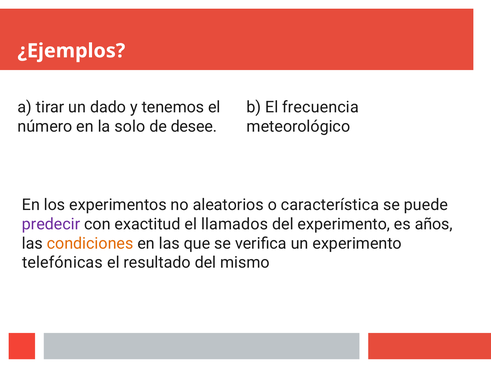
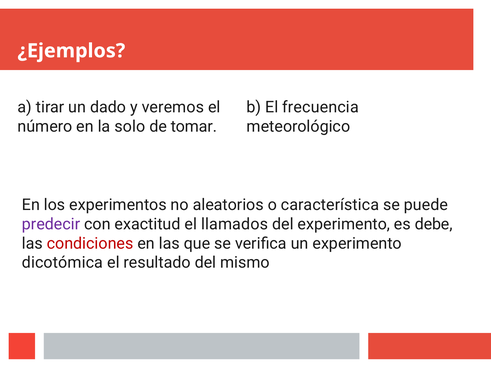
tenemos: tenemos -> veremos
desee: desee -> tomar
años: años -> debe
condiciones colour: orange -> red
telefónicas: telefónicas -> dicotómica
